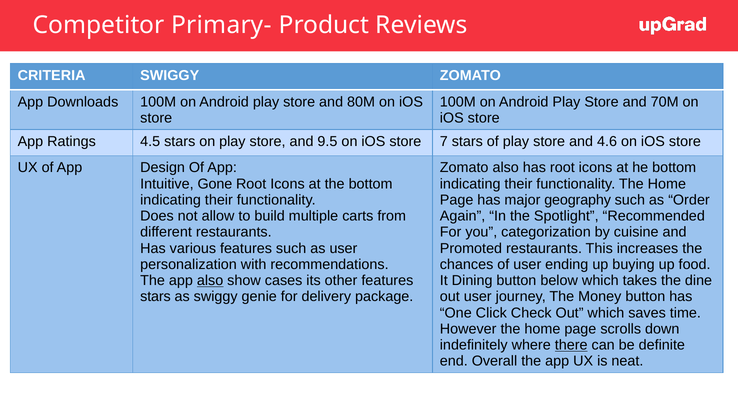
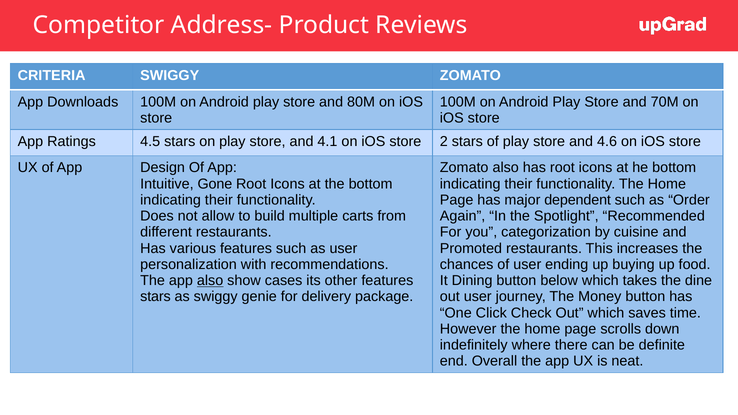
Primary-: Primary- -> Address-
9.5: 9.5 -> 4.1
7: 7 -> 2
geography: geography -> dependent
there underline: present -> none
